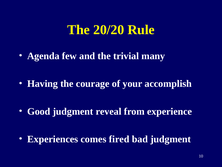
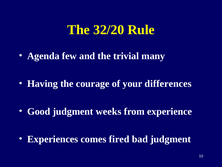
20/20: 20/20 -> 32/20
accomplish: accomplish -> differences
reveal: reveal -> weeks
